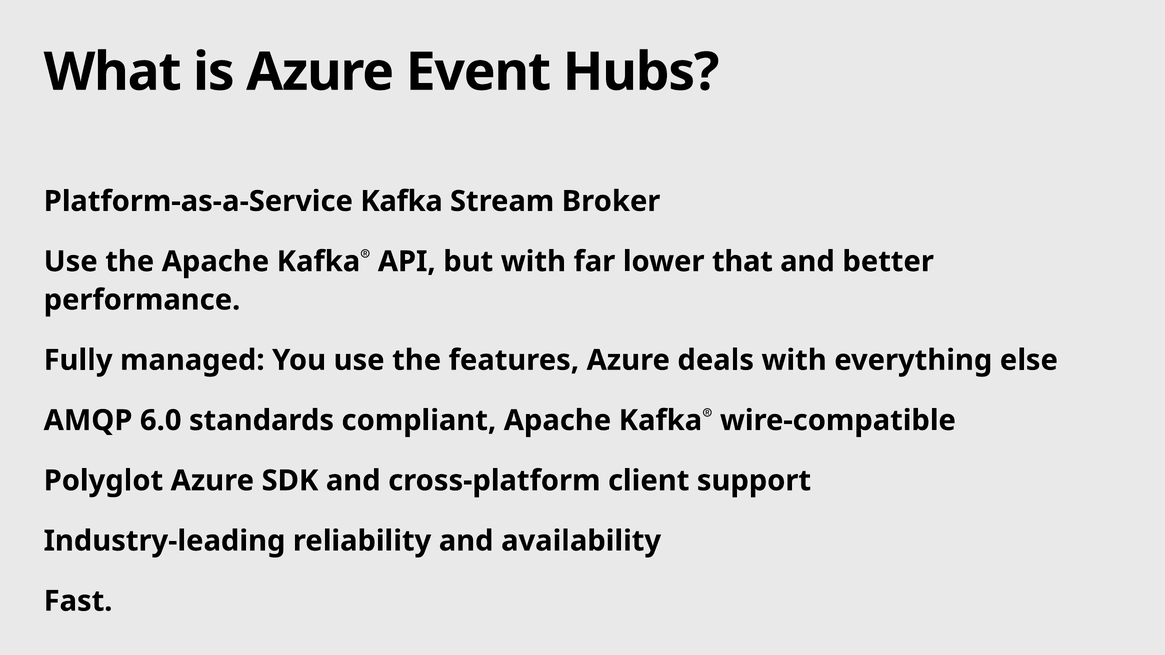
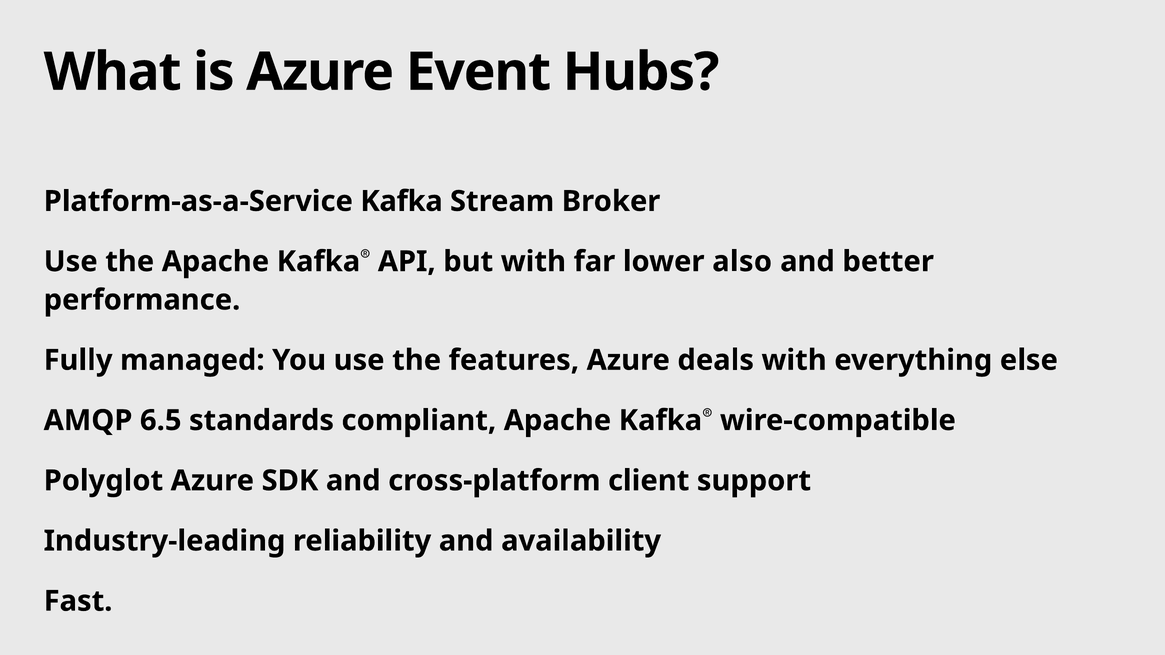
that: that -> also
6.0: 6.0 -> 6.5
